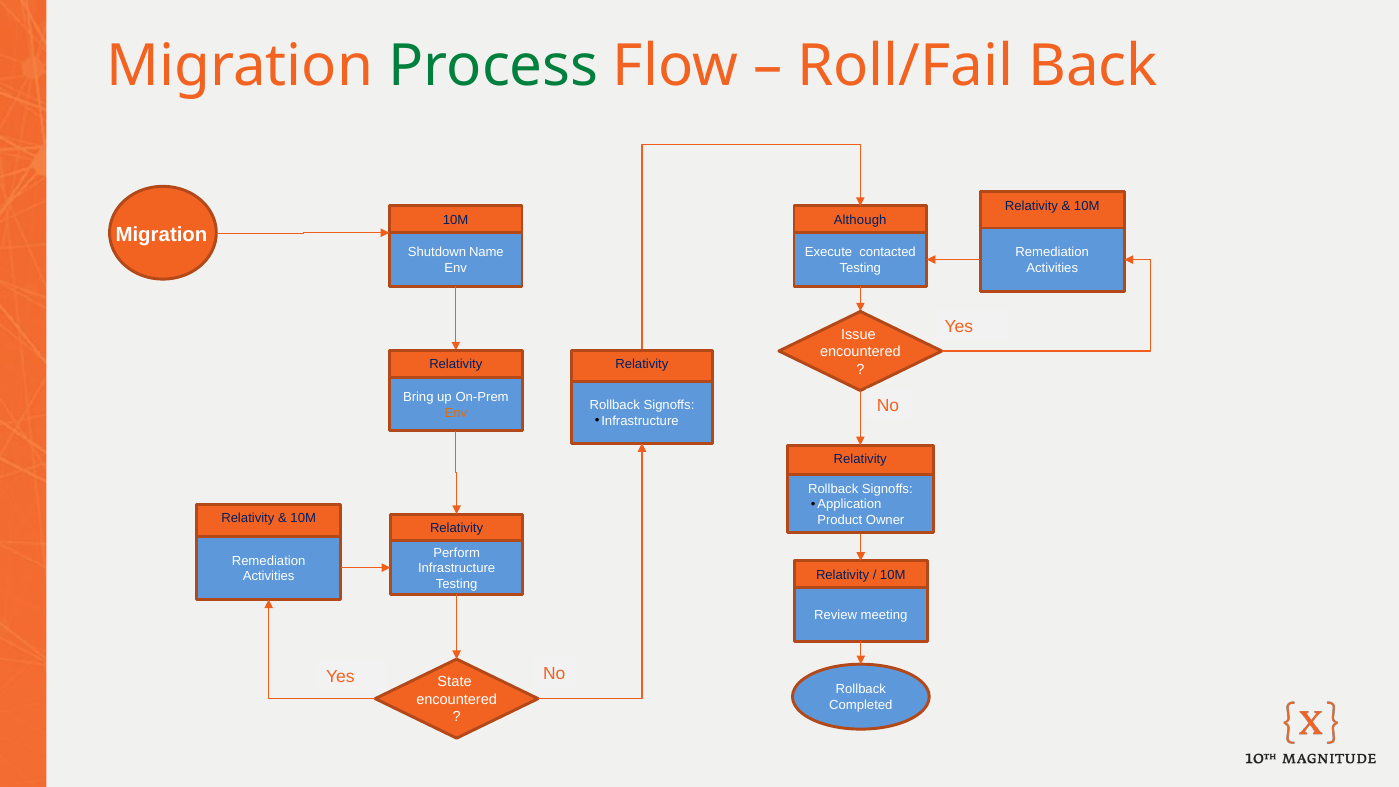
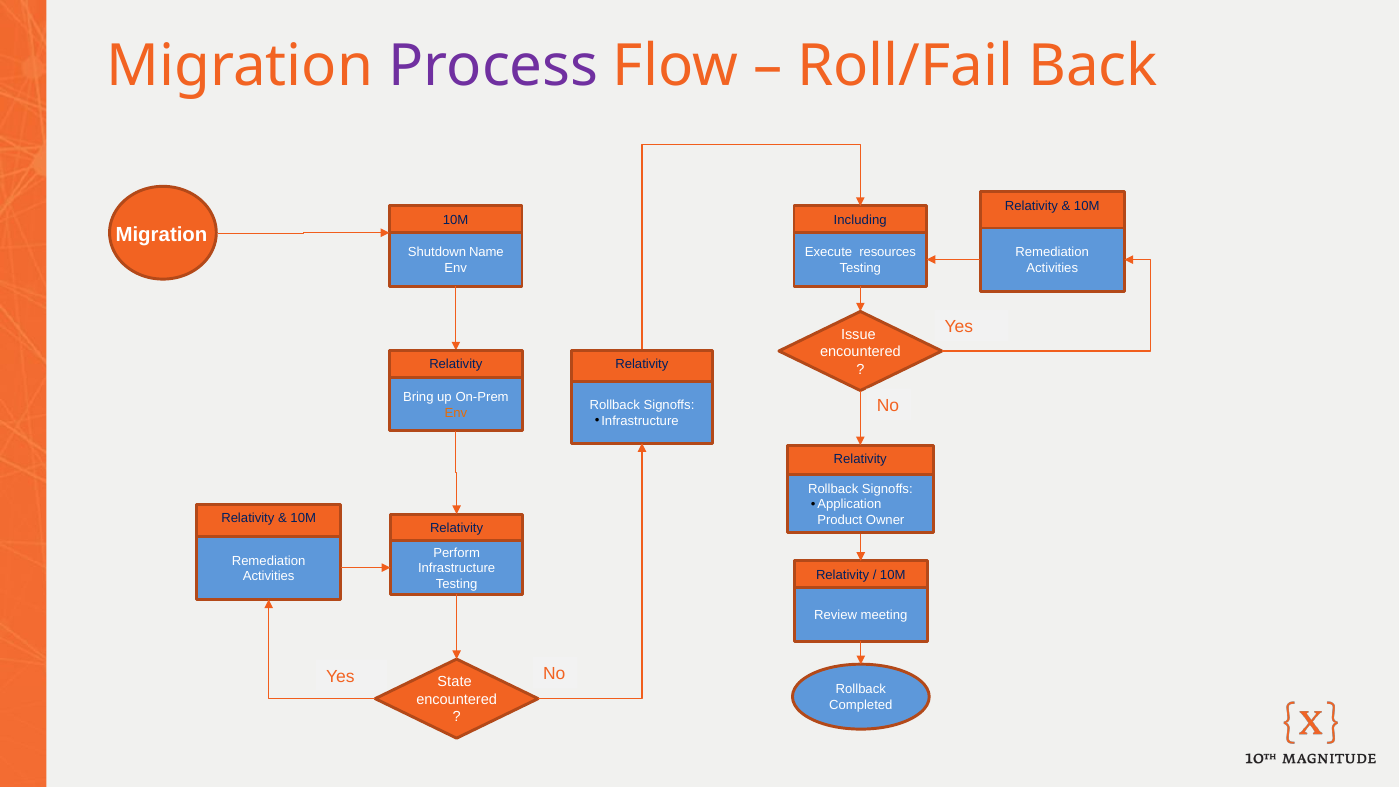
Process colour: green -> purple
Although: Although -> Including
contacted: contacted -> resources
